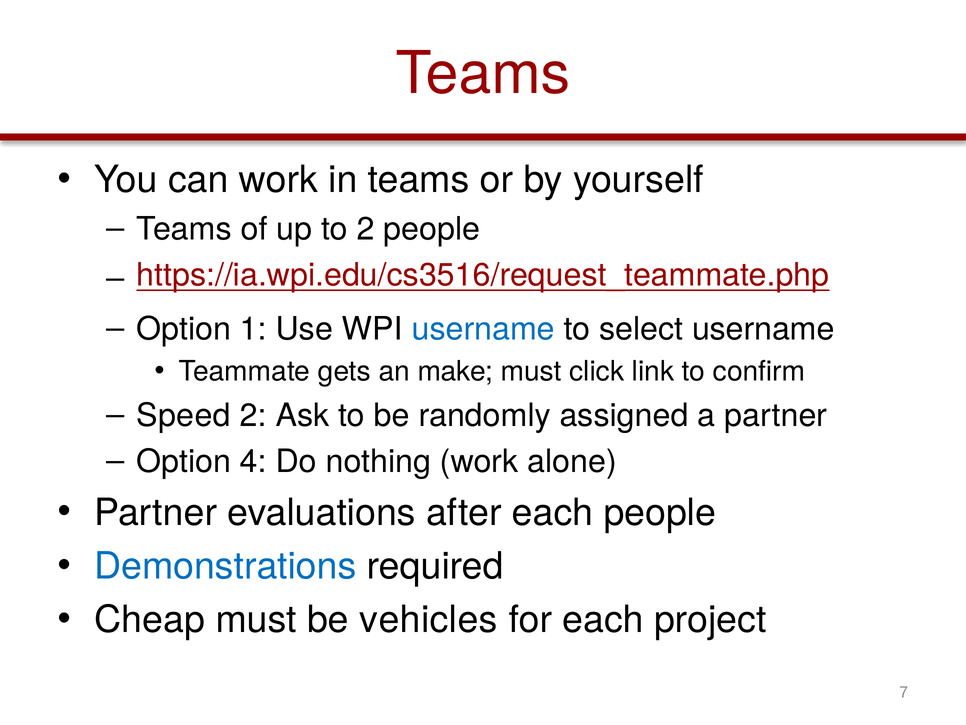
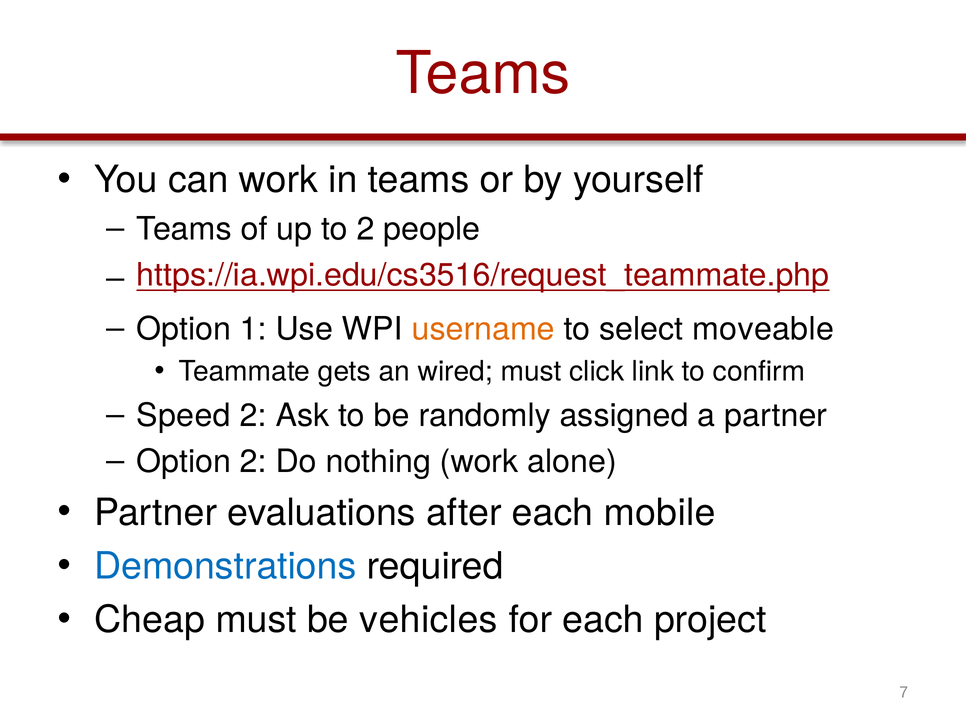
username at (483, 329) colour: blue -> orange
select username: username -> moveable
make: make -> wired
Option 4: 4 -> 2
each people: people -> mobile
